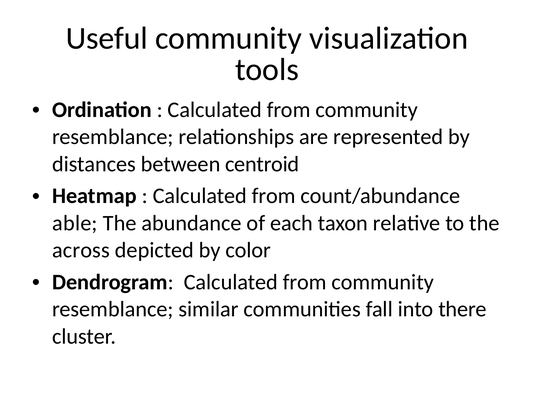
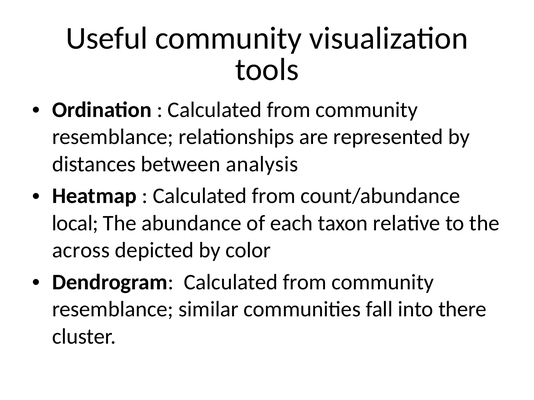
centroid: centroid -> analysis
able: able -> local
